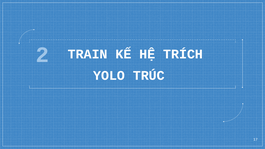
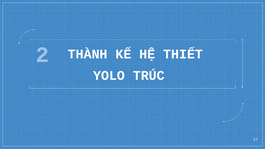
TRAIN: TRAIN -> THÀNH
TRÍCH: TRÍCH -> THIẾT
